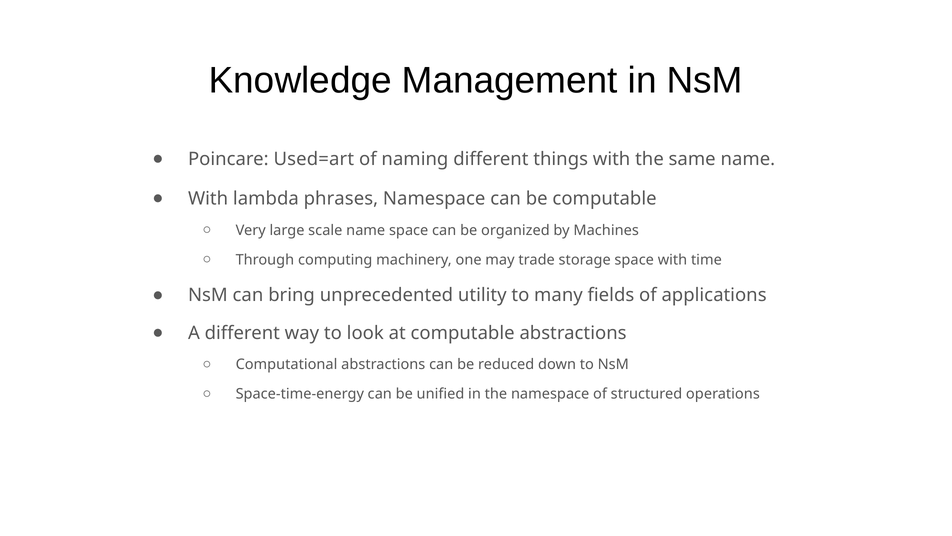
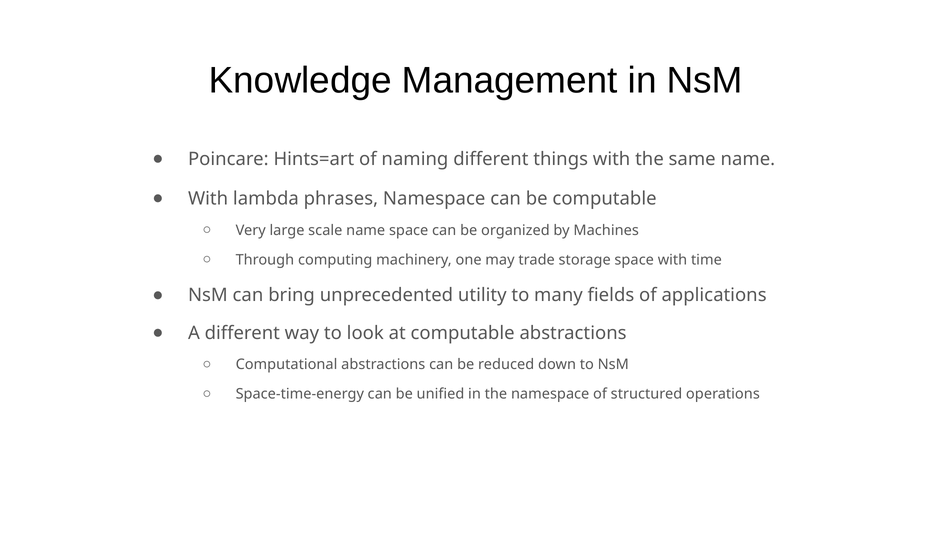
Used=art: Used=art -> Hints=art
